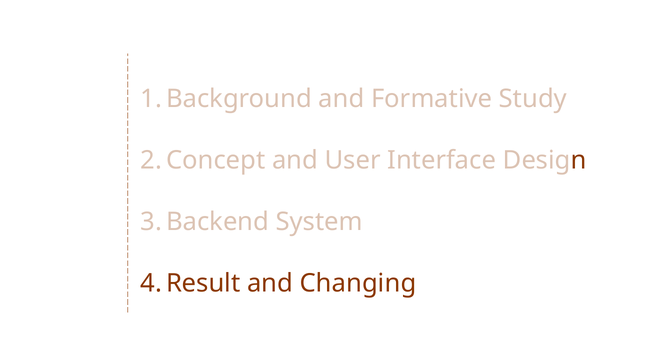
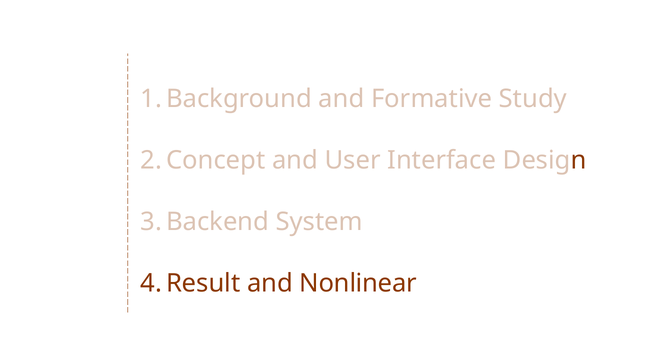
Changing: Changing -> Nonlinear
